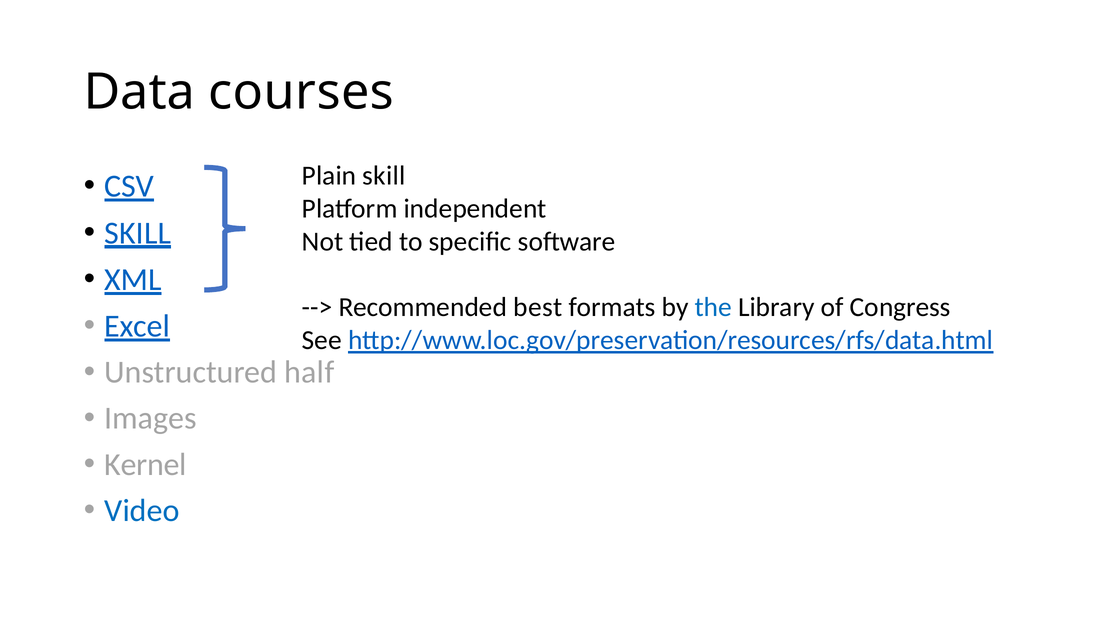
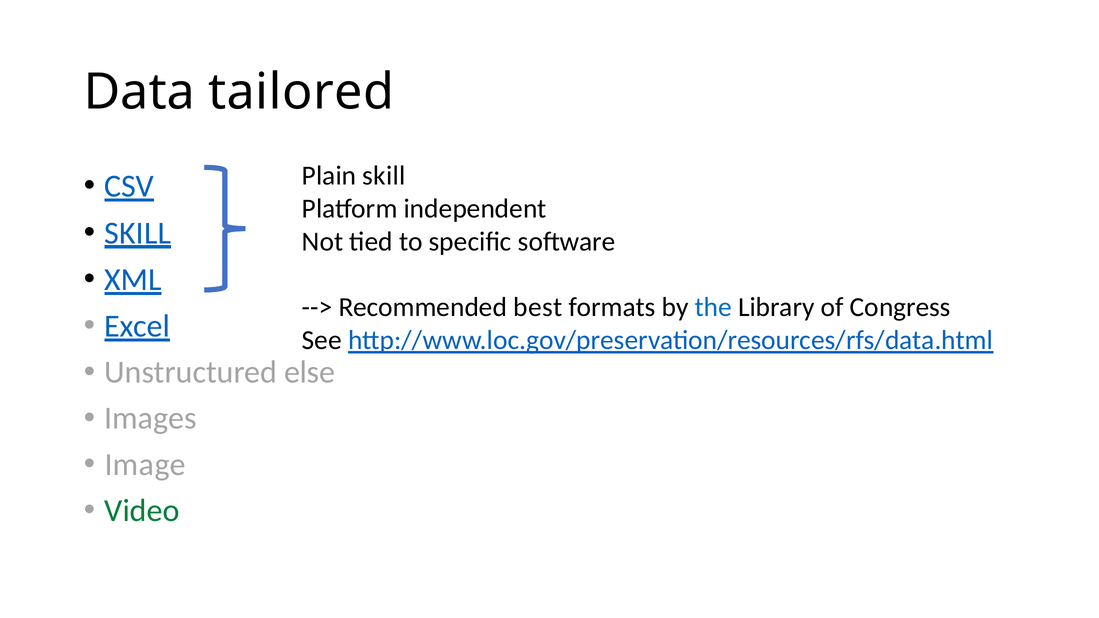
courses: courses -> tailored
half: half -> else
Kernel: Kernel -> Image
Video colour: blue -> green
